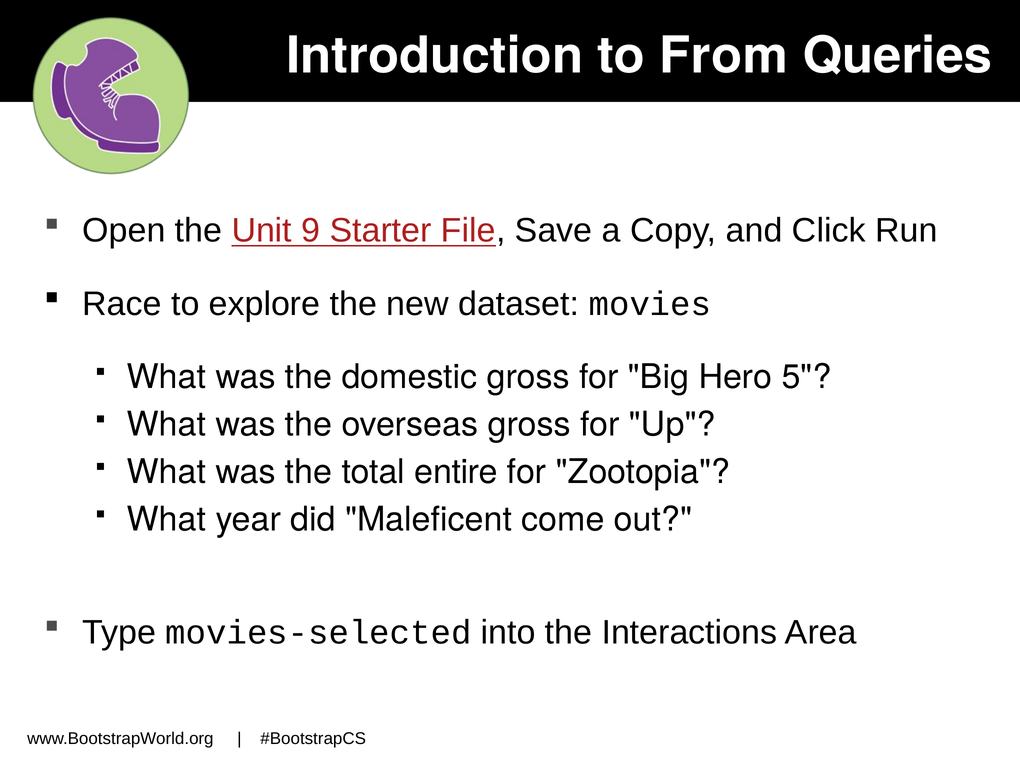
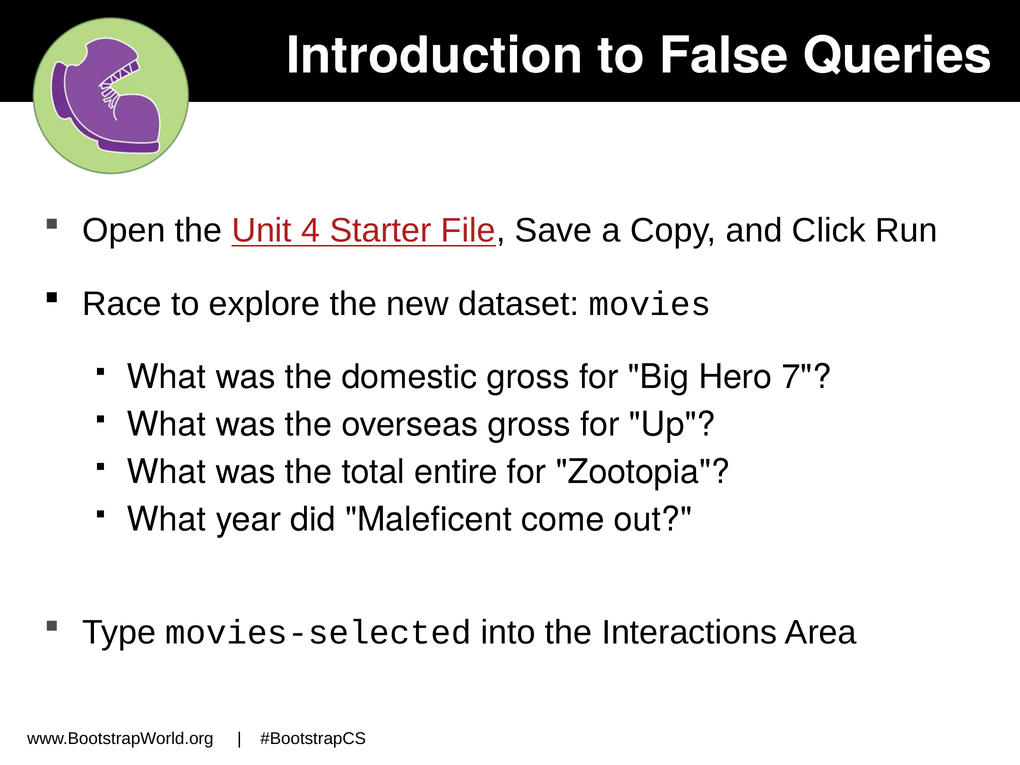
From: From -> False
9: 9 -> 4
5: 5 -> 7
